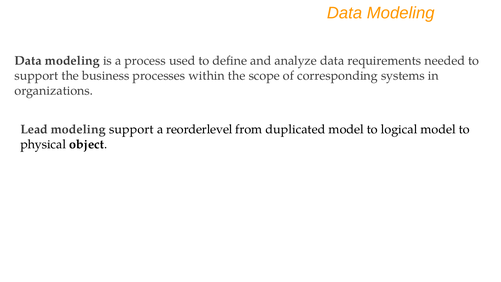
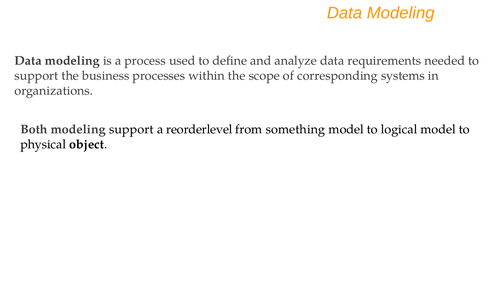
Lead: Lead -> Both
duplicated: duplicated -> something
